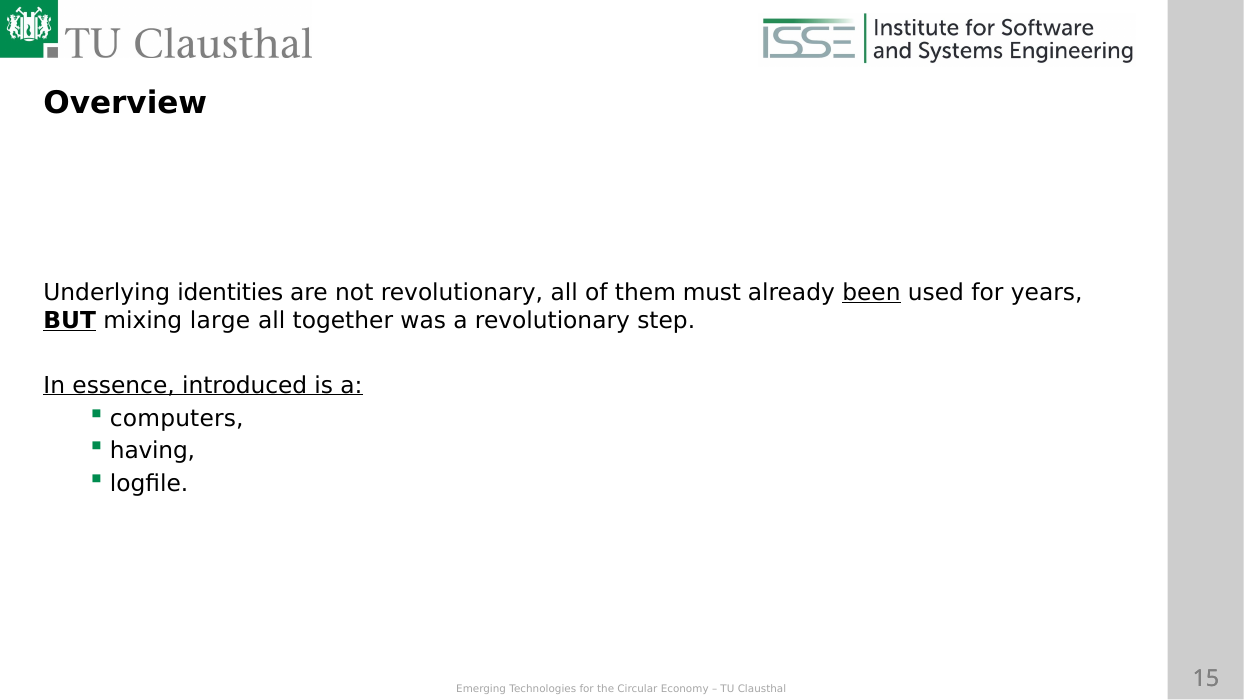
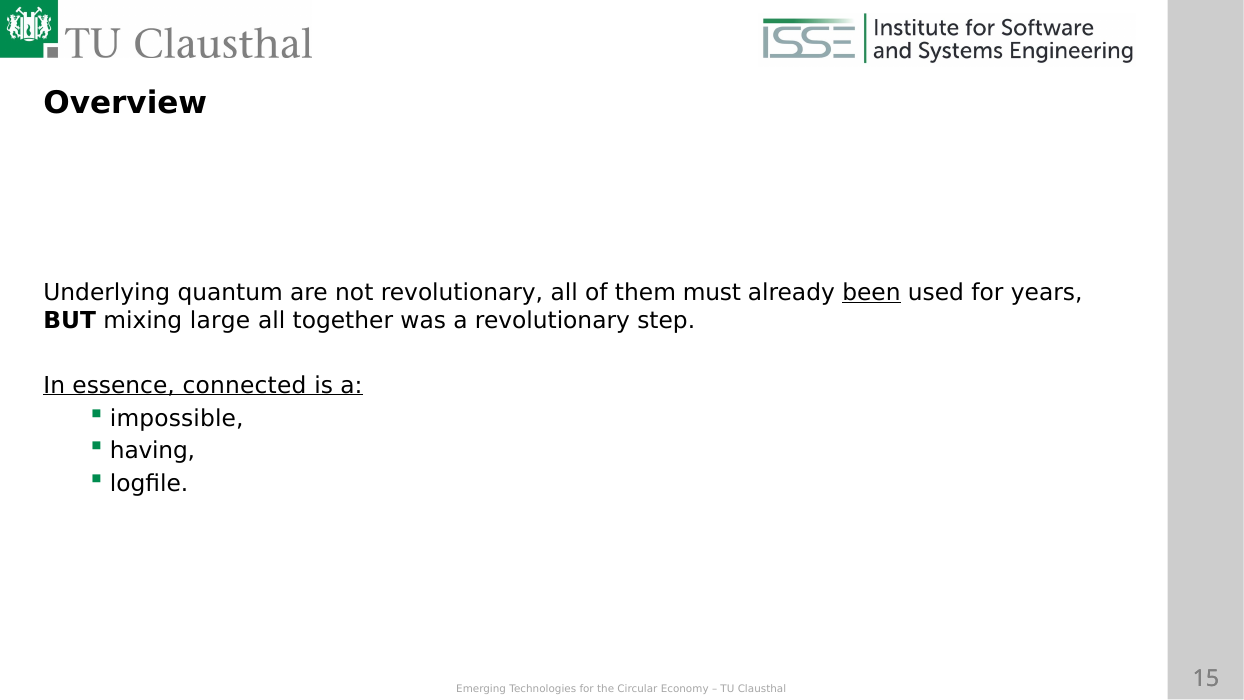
identities: identities -> quantum
BUT underline: present -> none
introduced: introduced -> connected
computers: computers -> impossible
